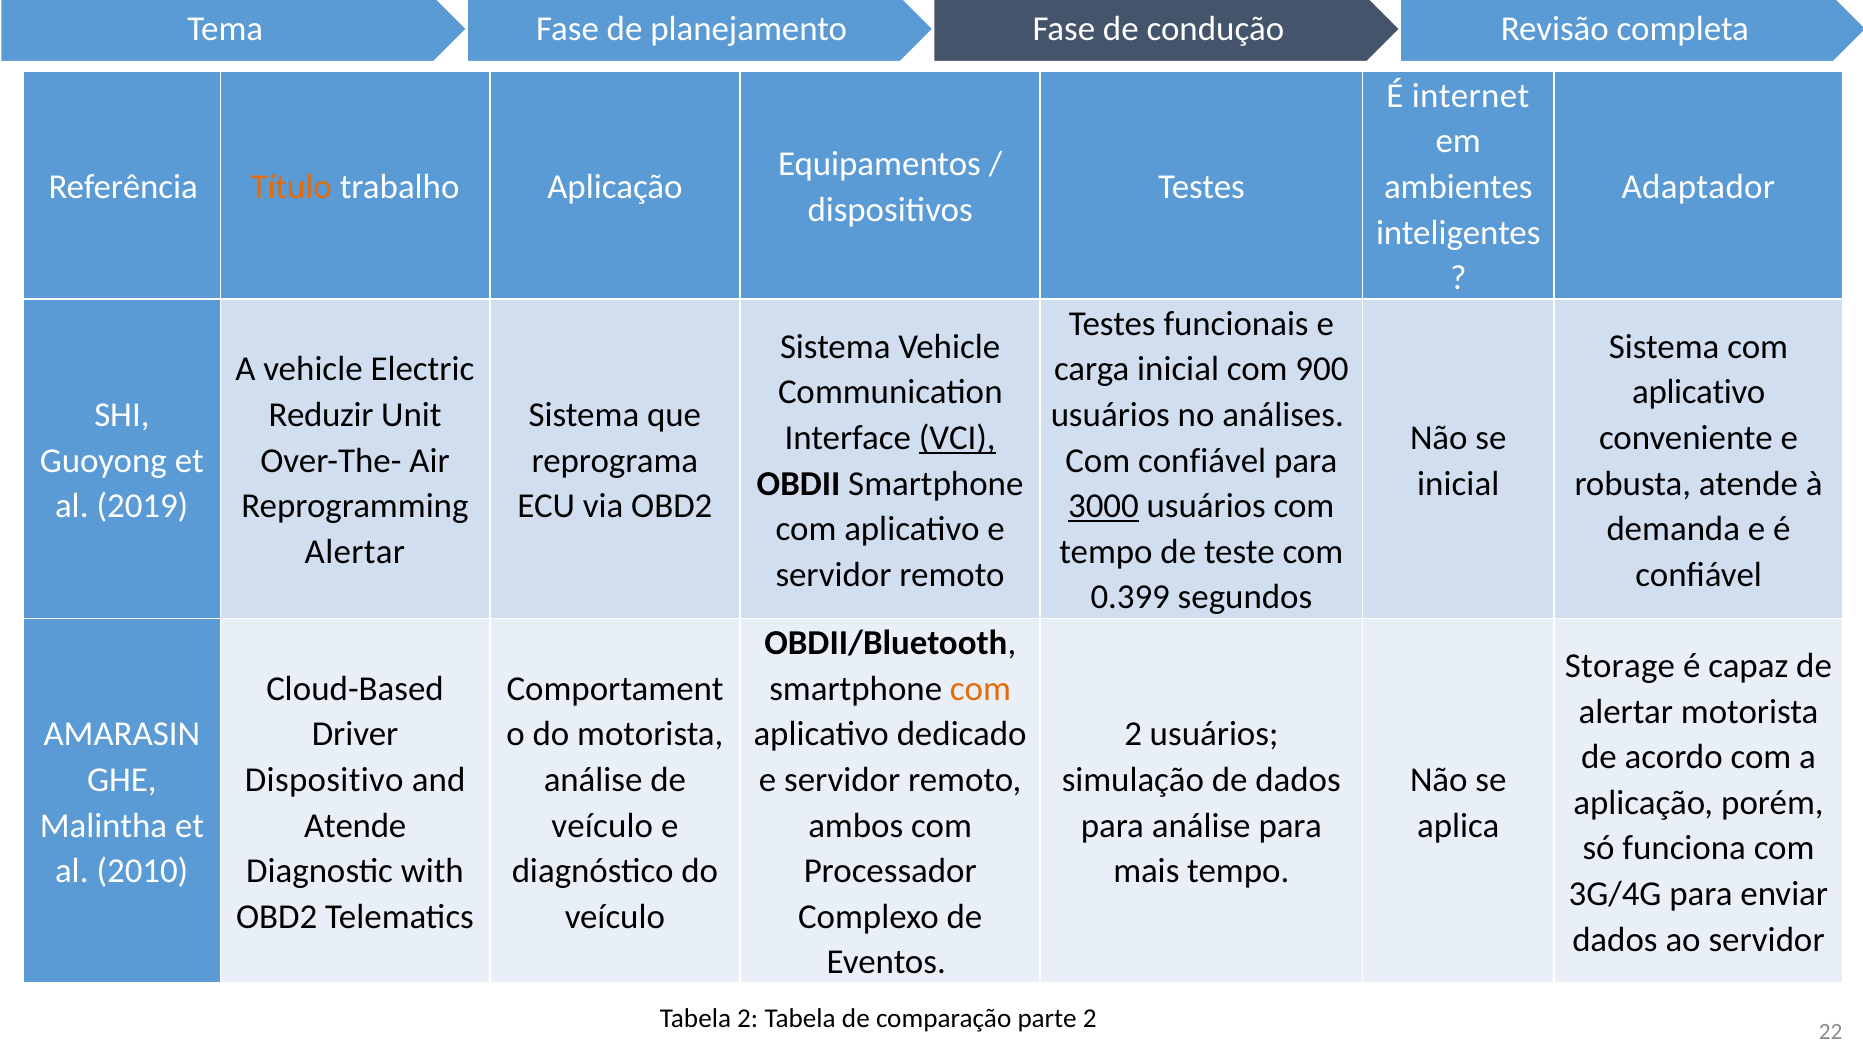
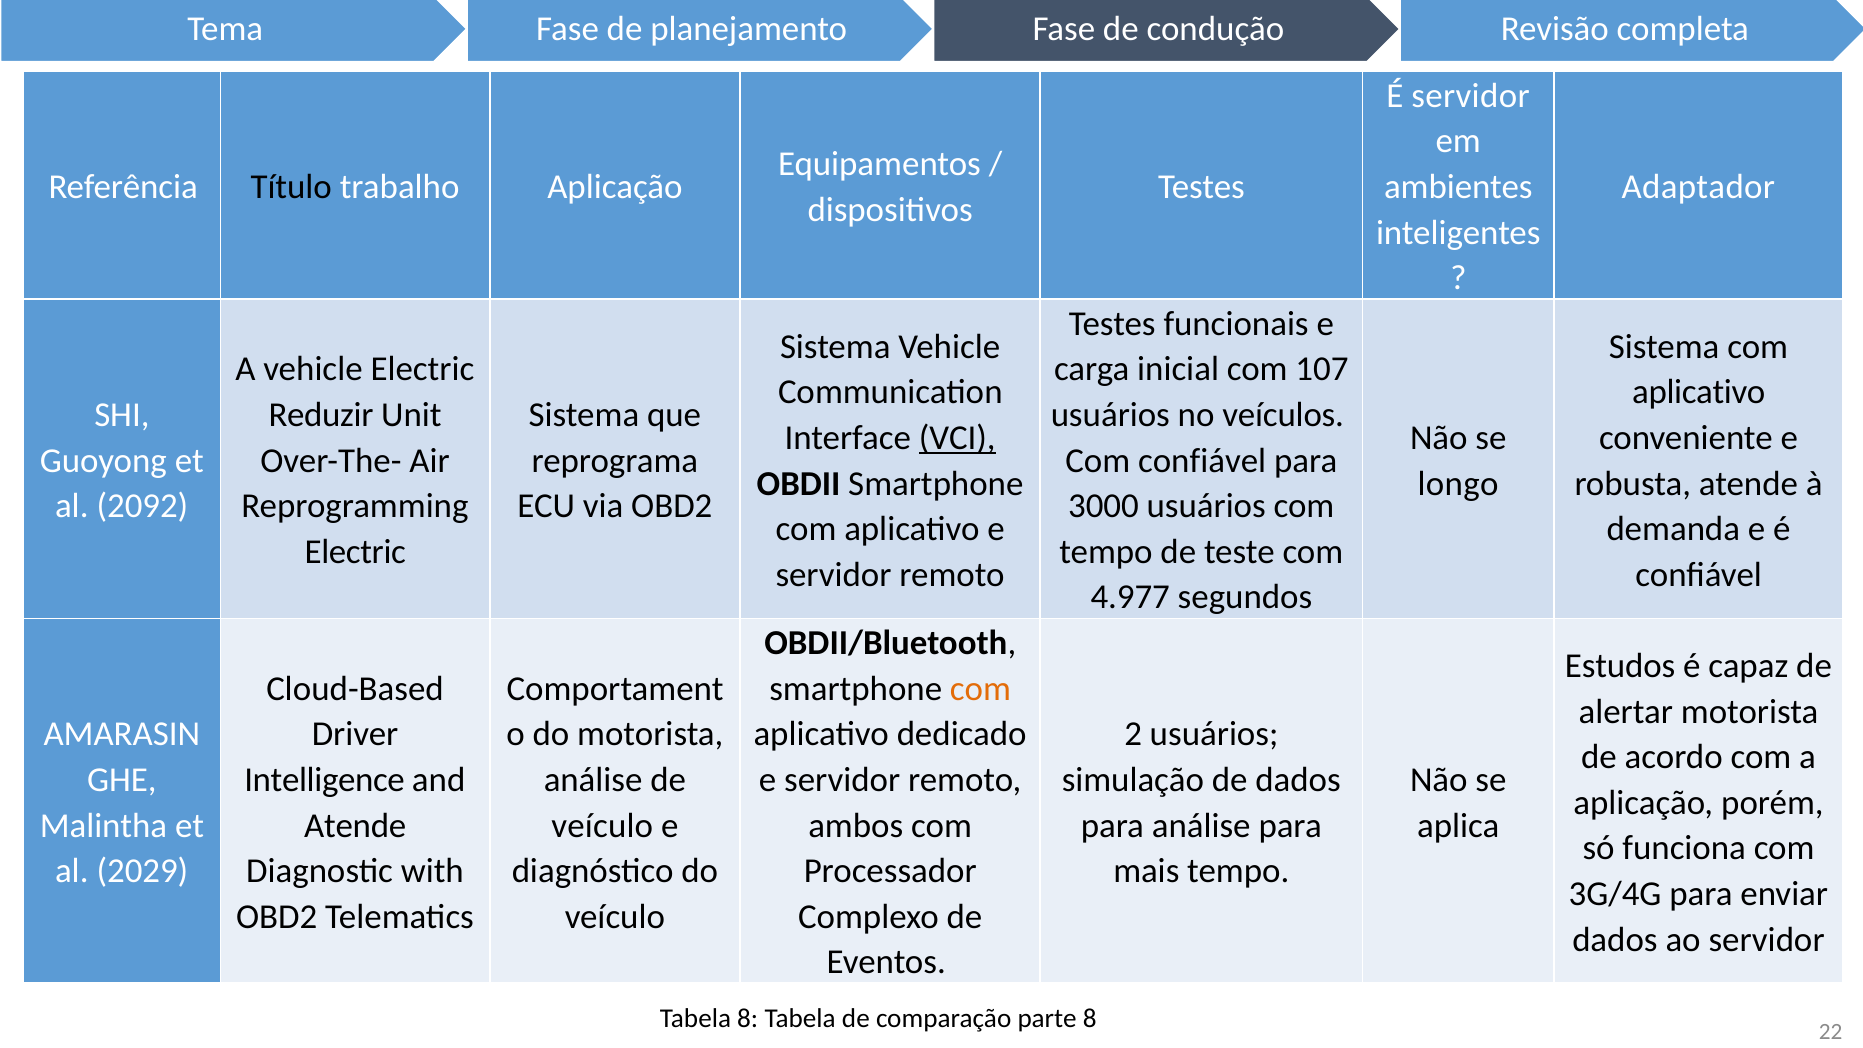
É internet: internet -> servidor
Título colour: orange -> black
900: 900 -> 107
análises: análises -> veículos
inicial at (1458, 483): inicial -> longo
2019: 2019 -> 2092
3000 underline: present -> none
Alertar at (355, 552): Alertar -> Electric
0.399: 0.399 -> 4.977
Storage: Storage -> Estudos
Dispositivo: Dispositivo -> Intelligence
2010: 2010 -> 2029
Tabela 2: 2 -> 8
parte 2: 2 -> 8
